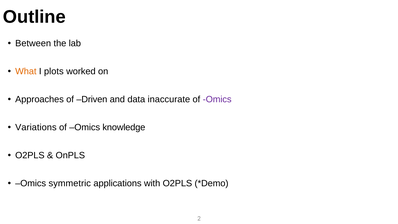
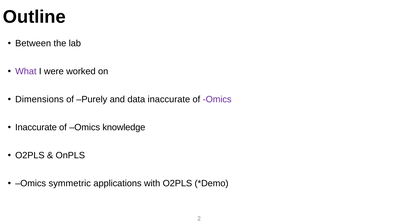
What colour: orange -> purple
plots: plots -> were
Approaches: Approaches -> Dimensions
Driven: Driven -> Purely
Variations at (36, 127): Variations -> Inaccurate
